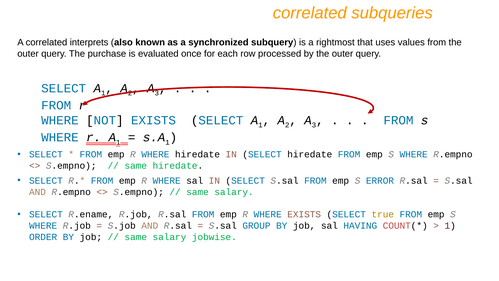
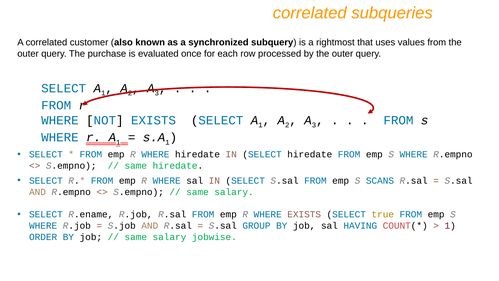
interprets: interprets -> customer
ERROR: ERROR -> SCANS
